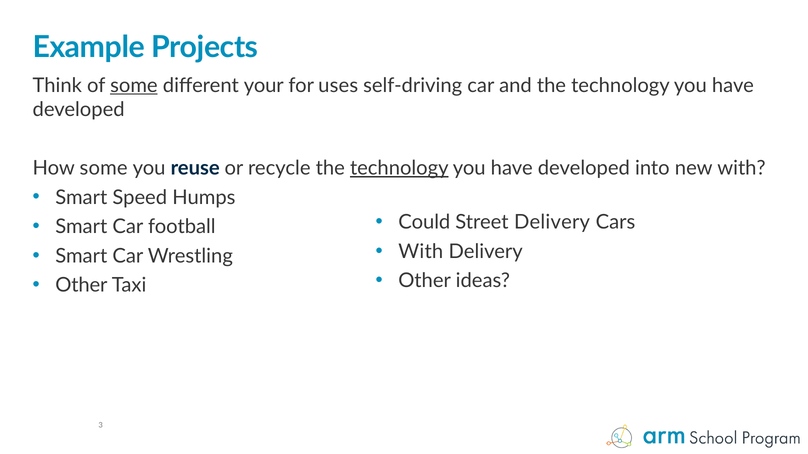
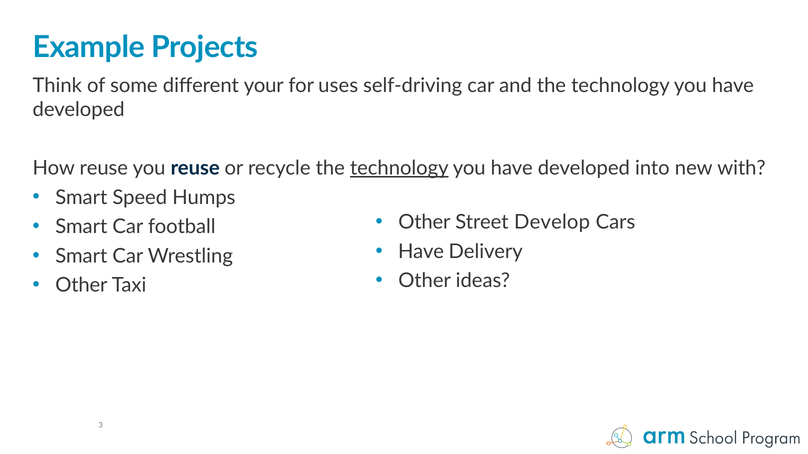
some at (134, 86) underline: present -> none
How some: some -> reuse
Could at (424, 222): Could -> Other
Street Delivery: Delivery -> Develop
With at (421, 252): With -> Have
